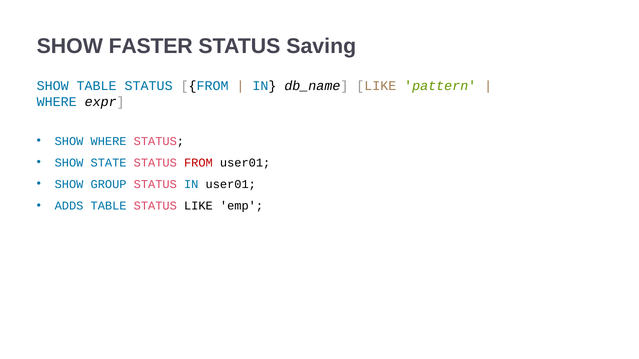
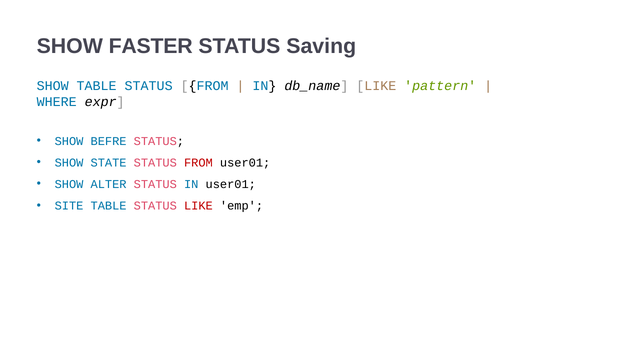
SHOW WHERE: WHERE -> BEFRE
GROUP: GROUP -> ALTER
ADDS: ADDS -> SITE
LIKE at (198, 206) colour: black -> red
